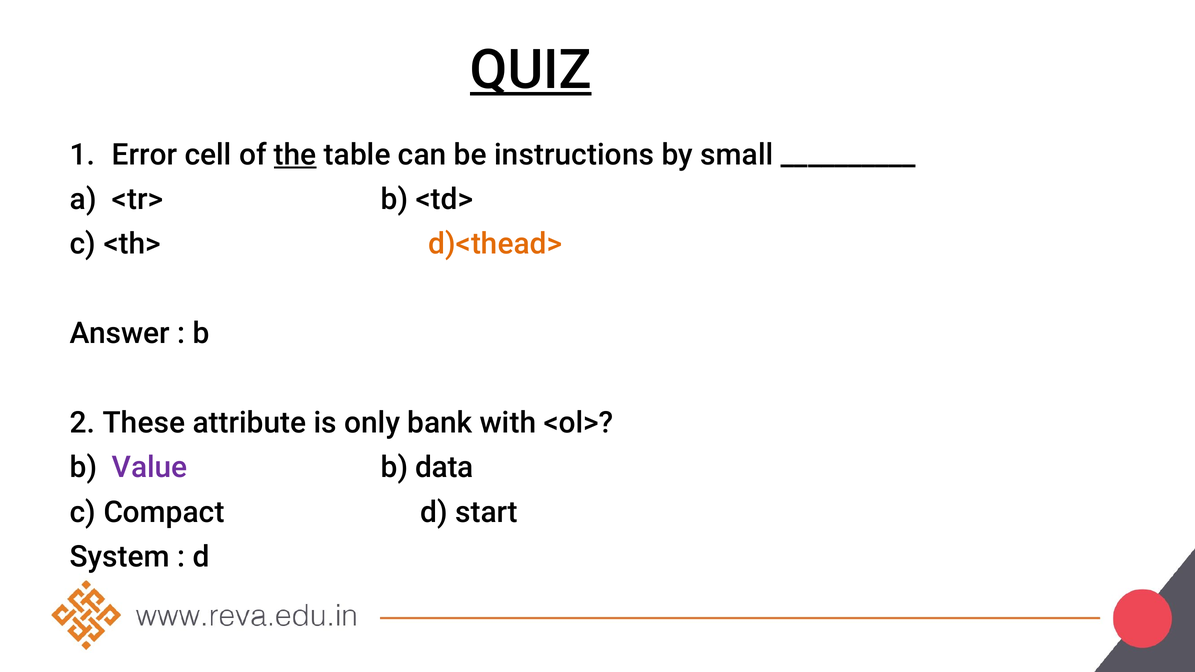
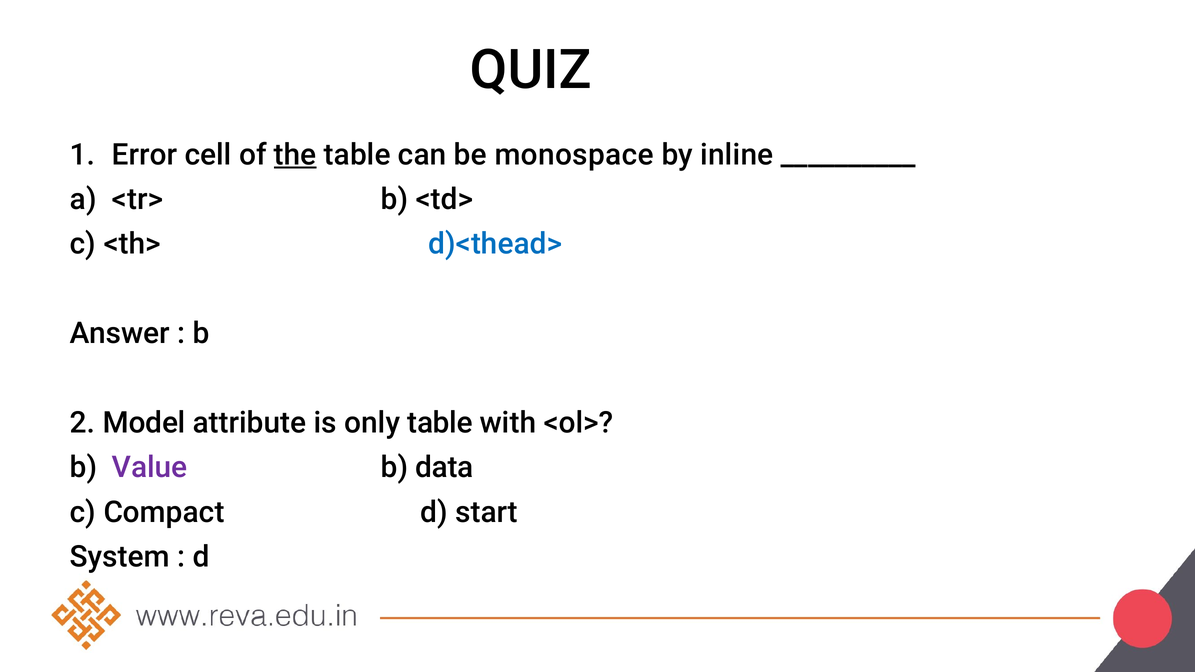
QUIZ underline: present -> none
instructions: instructions -> monospace
small: small -> inline
d)<thead> colour: orange -> blue
These: These -> Model
only bank: bank -> table
